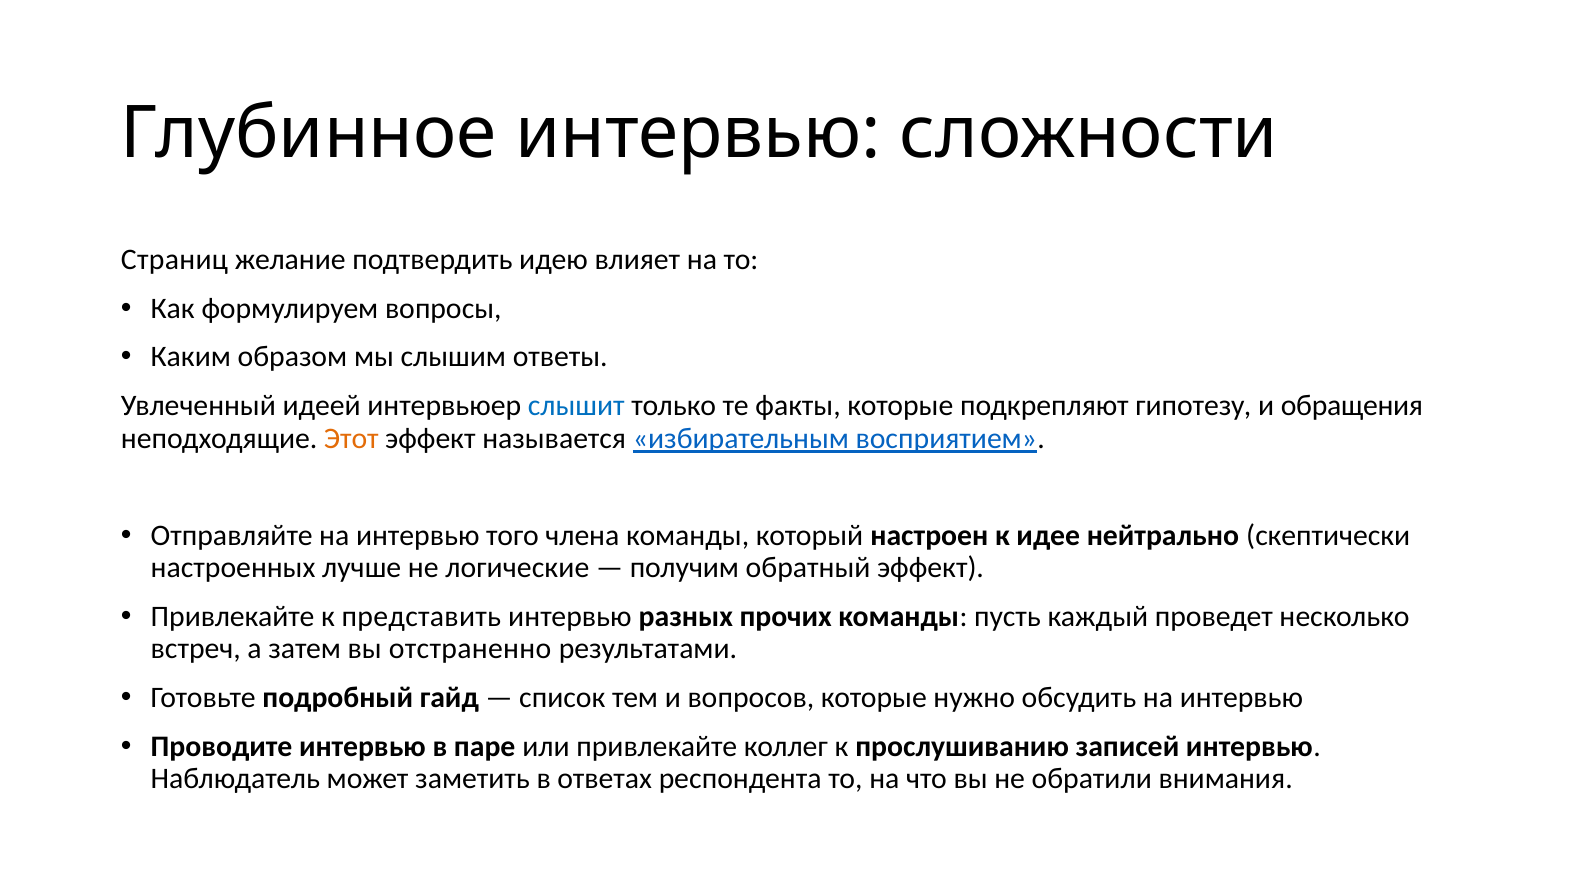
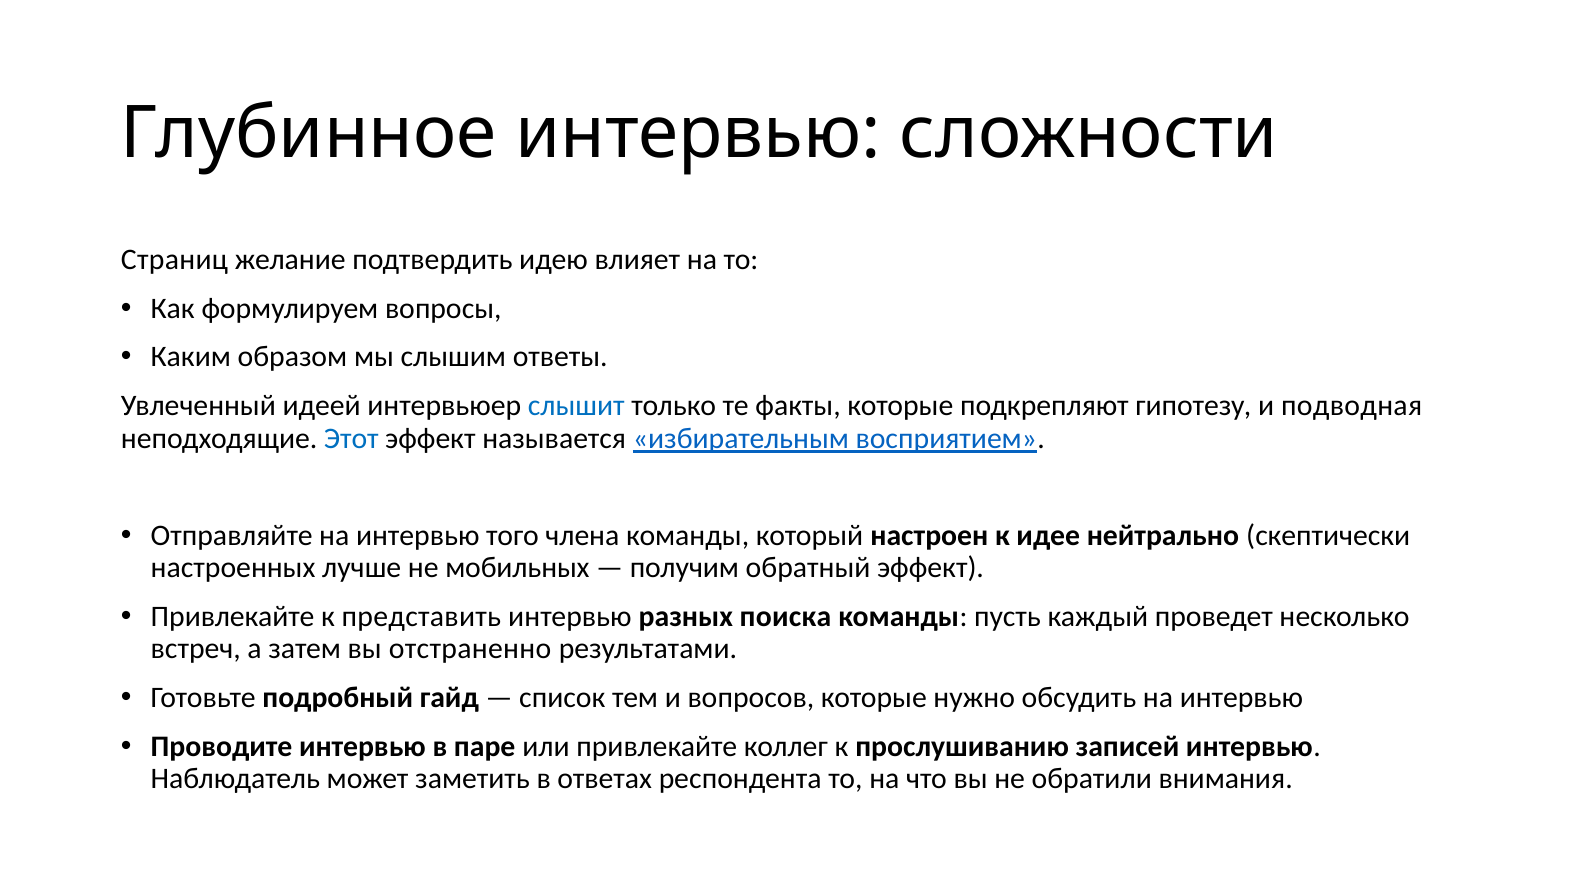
обращения: обращения -> подводная
Этот colour: orange -> blue
логические: логические -> мобильных
прочих: прочих -> поиска
